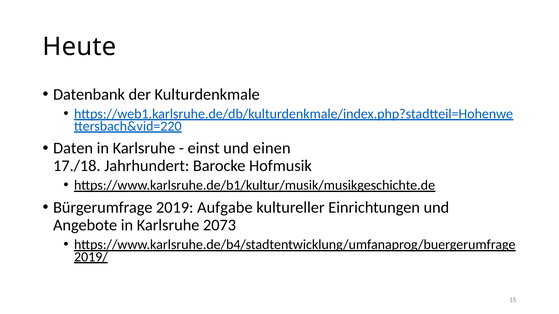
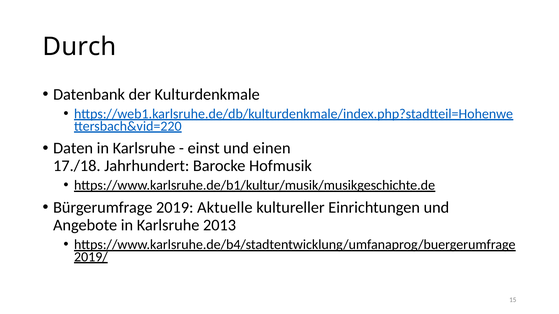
Heute: Heute -> Durch
Aufgabe: Aufgabe -> Aktuelle
2073: 2073 -> 2013
